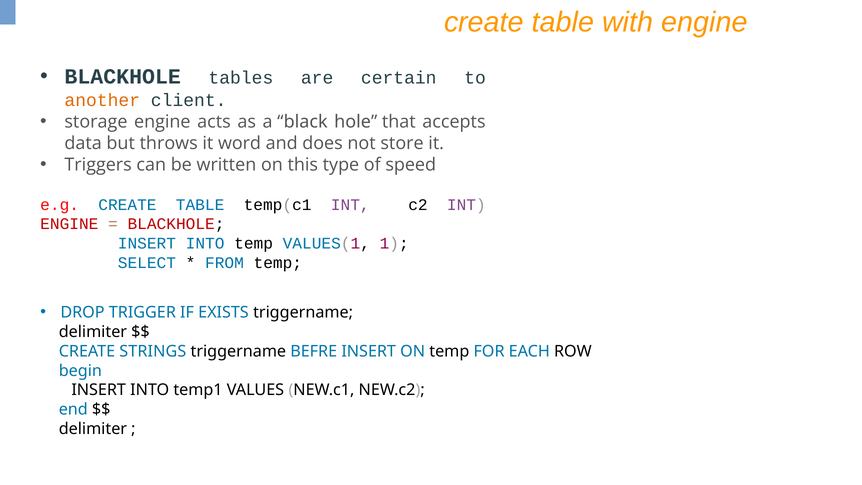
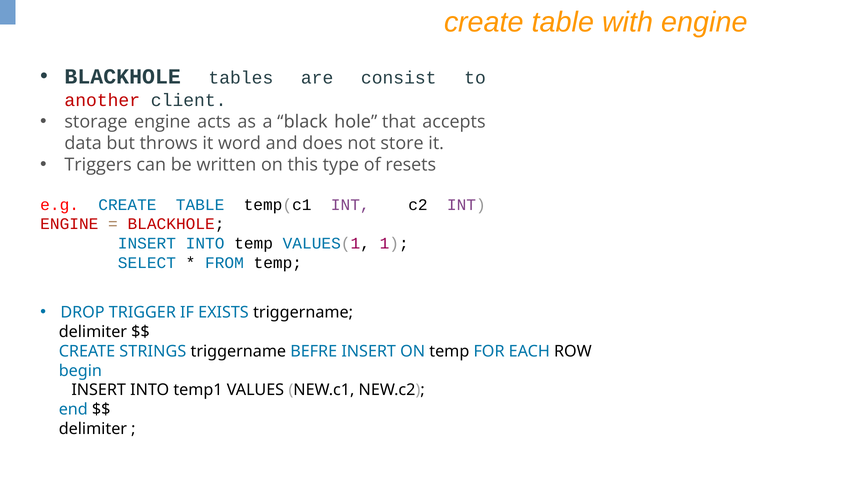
certain: certain -> consist
another colour: orange -> red
speed: speed -> resets
